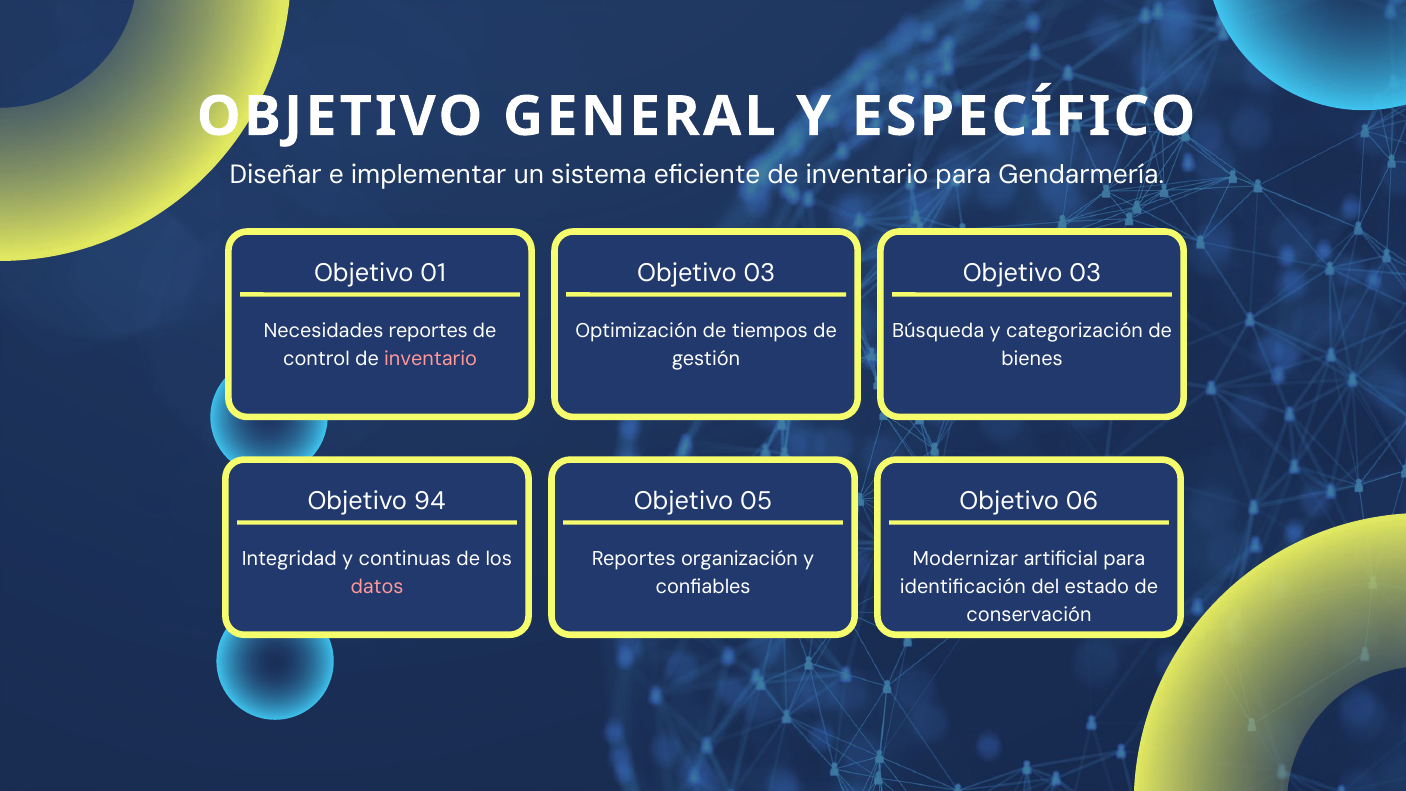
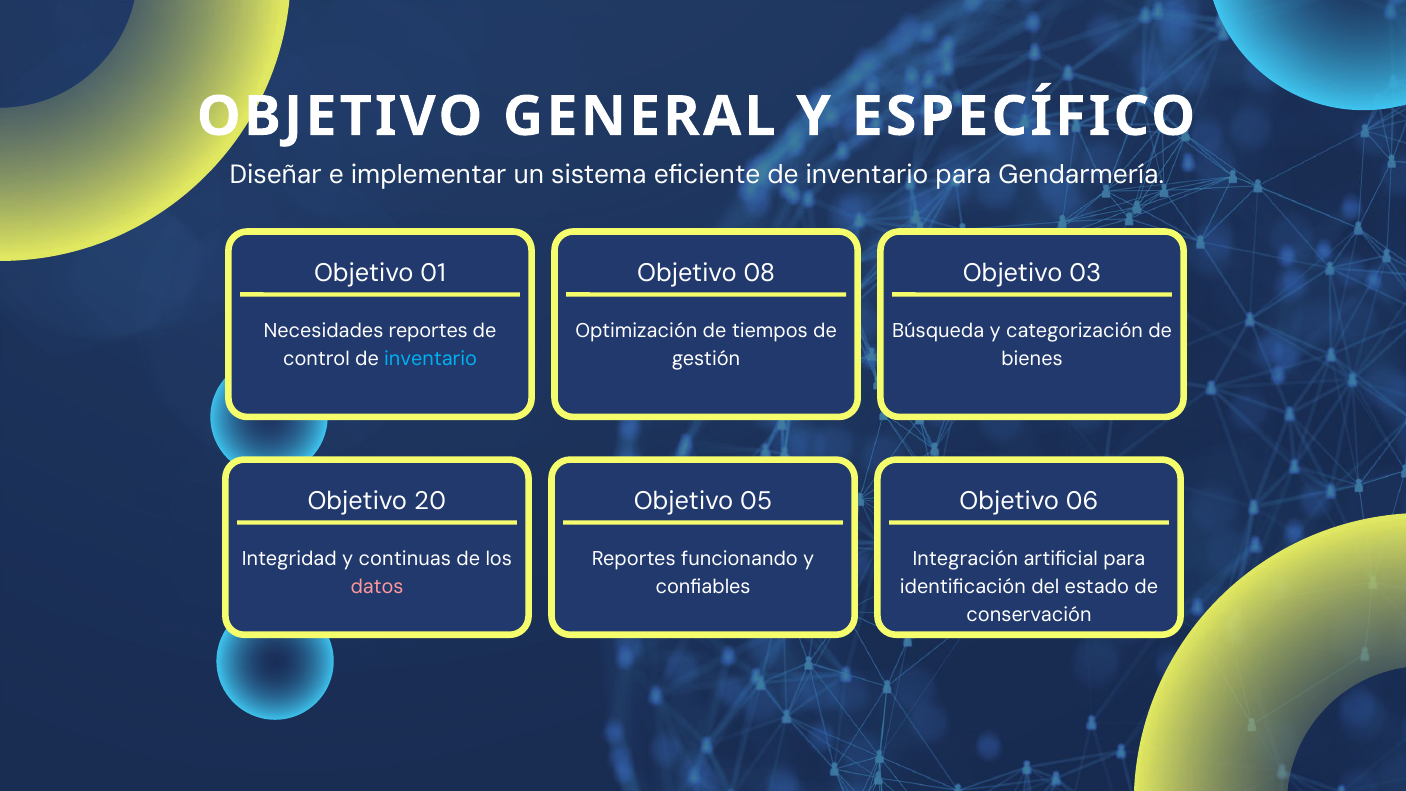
01 Objetivo 03: 03 -> 08
inventario at (431, 359) colour: pink -> light blue
94: 94 -> 20
organización: organización -> funcionando
Modernizar: Modernizar -> Integración
